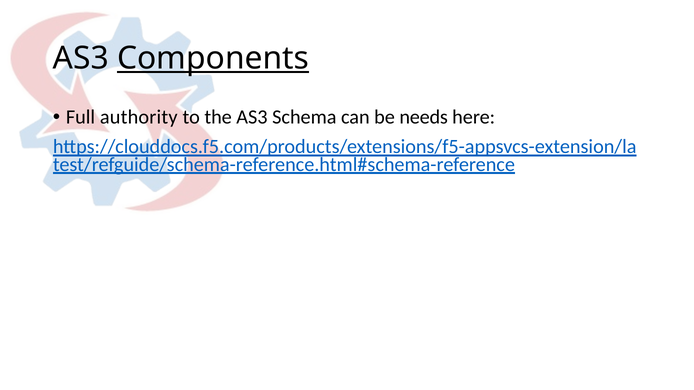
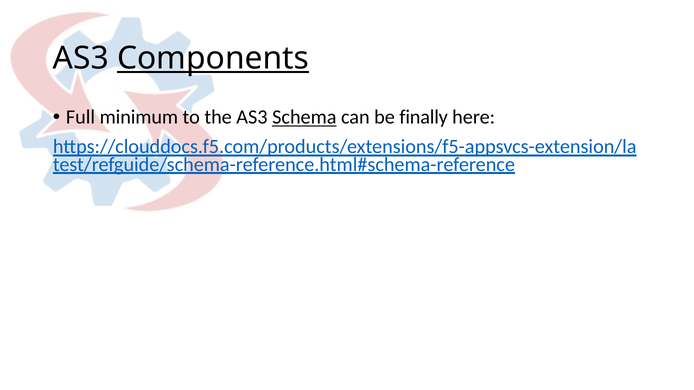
authority: authority -> minimum
Schema underline: none -> present
needs: needs -> finally
